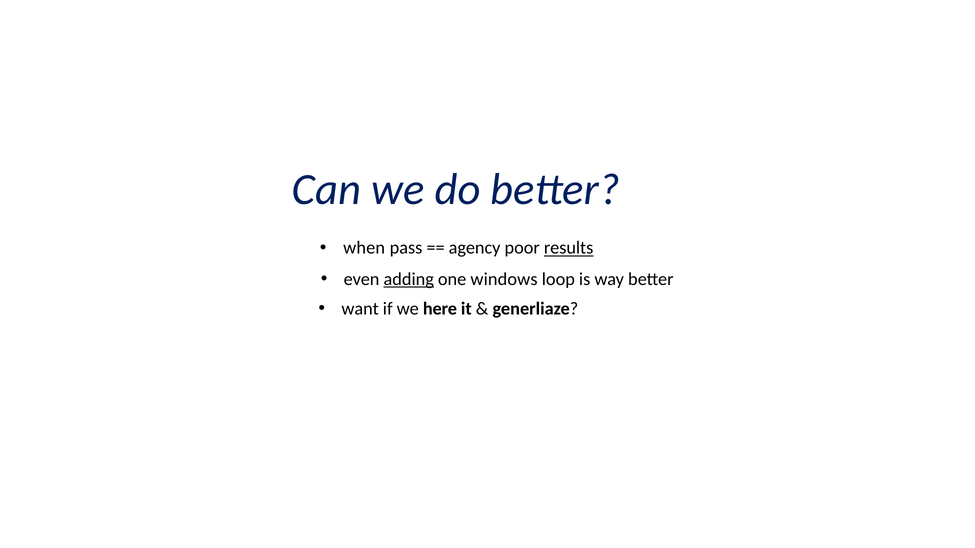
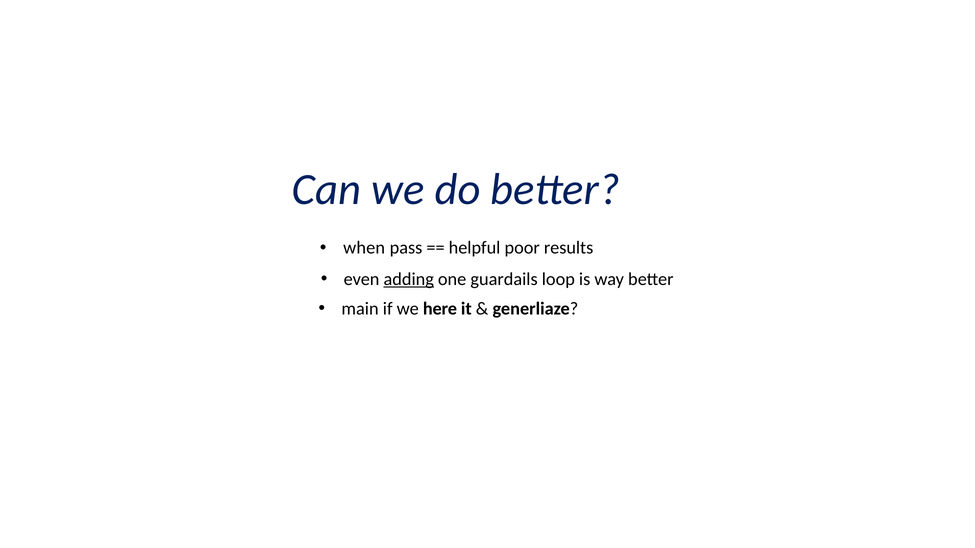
agency: agency -> helpful
results underline: present -> none
windows: windows -> guardails
want: want -> main
